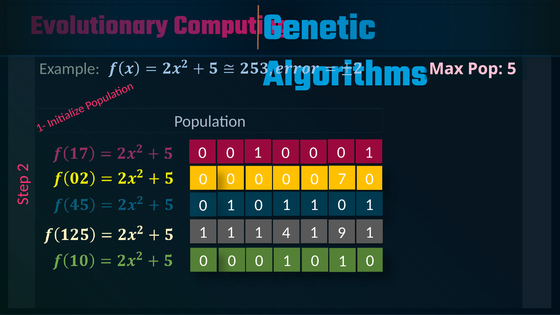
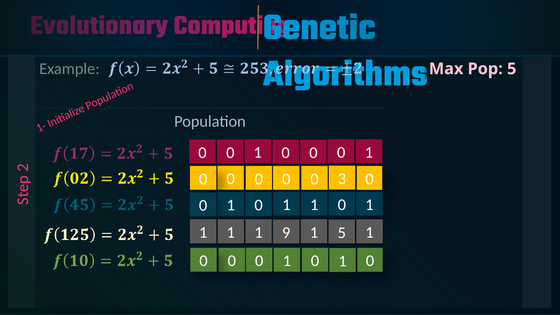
7: 7 -> 3
4: 4 -> 9
1 9: 9 -> 5
